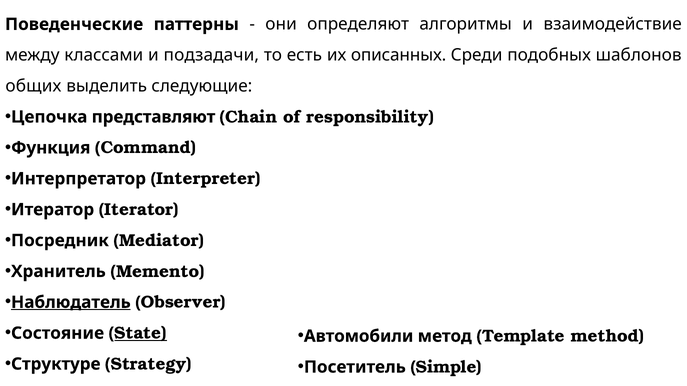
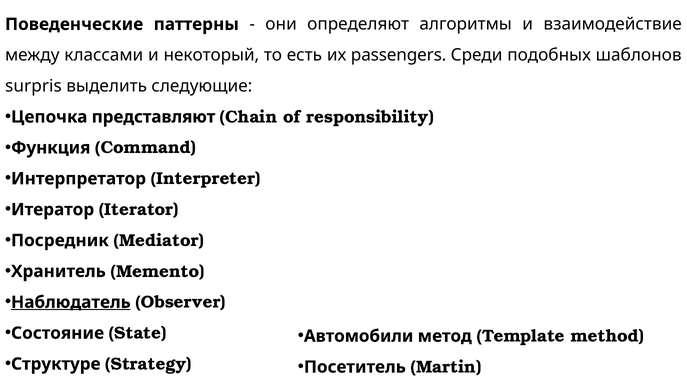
подзадачи: подзадачи -> некоторый
описанных: описанных -> passengers
общих: общих -> surpris
State underline: present -> none
Simple: Simple -> Martin
